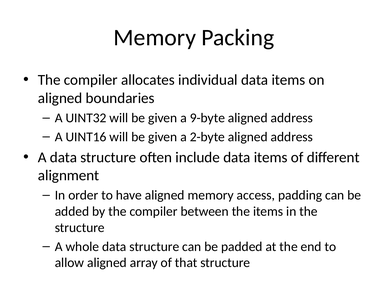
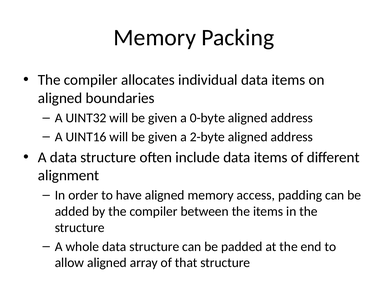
9-byte: 9-byte -> 0-byte
